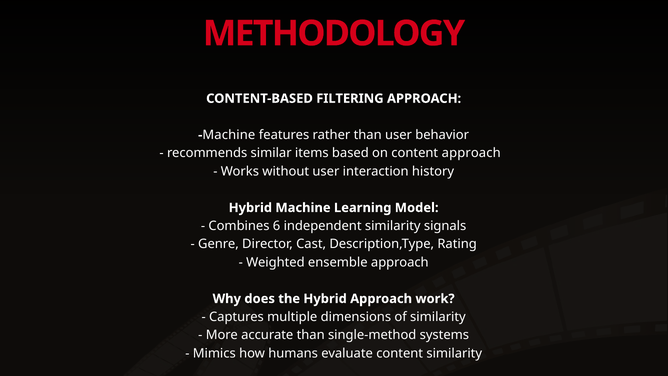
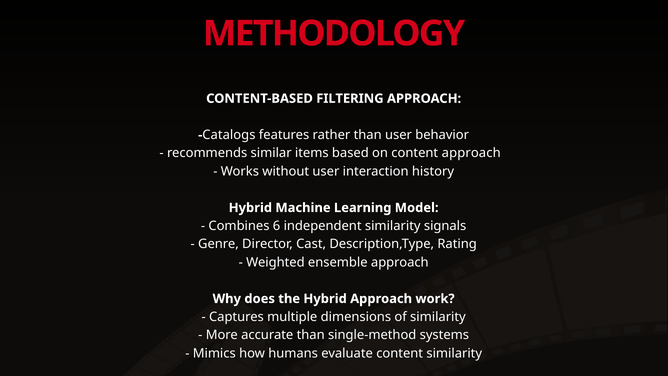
Machine at (229, 135): Machine -> Catalogs
